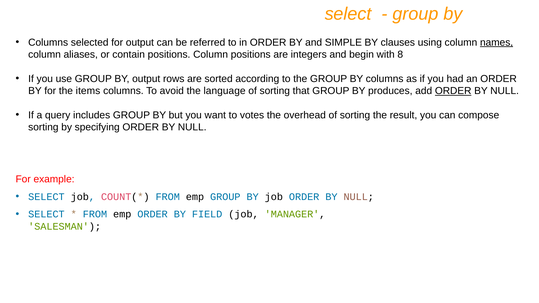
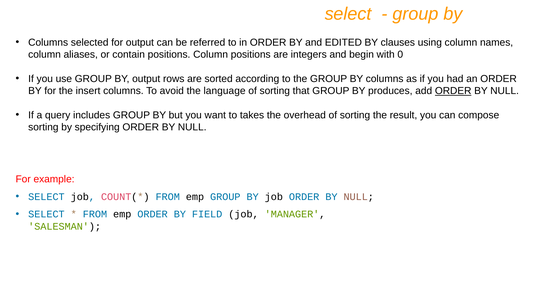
SIMPLE: SIMPLE -> EDITED
names underline: present -> none
8: 8 -> 0
items: items -> insert
votes: votes -> takes
